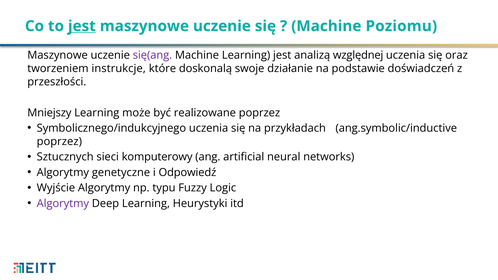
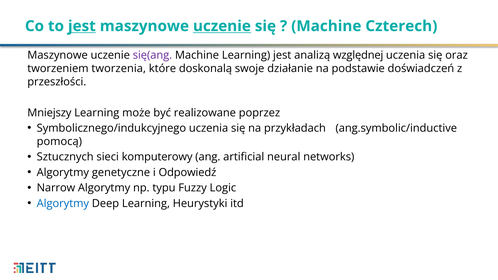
uczenie at (222, 26) underline: none -> present
Poziomu: Poziomu -> Czterech
instrukcje: instrukcje -> tworzenia
poprzez at (59, 142): poprzez -> pomocą
Wyjście: Wyjście -> Narrow
Algorytmy at (63, 204) colour: purple -> blue
